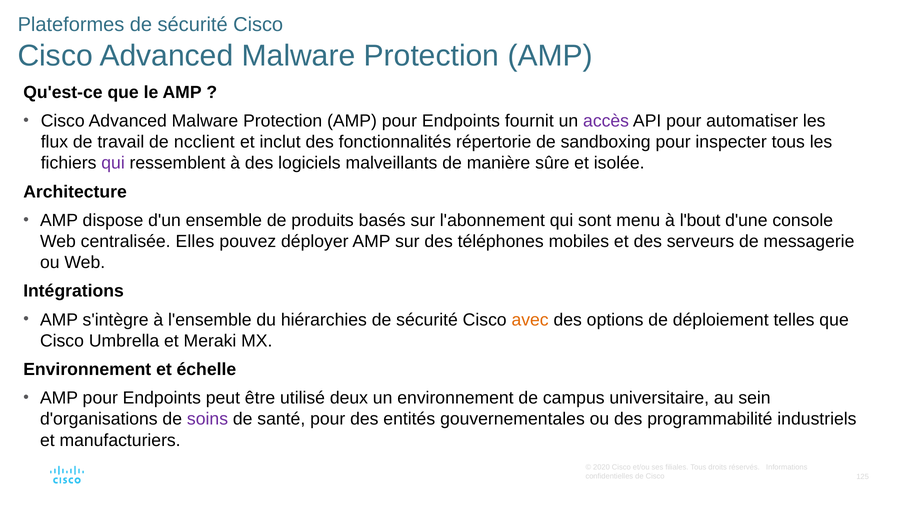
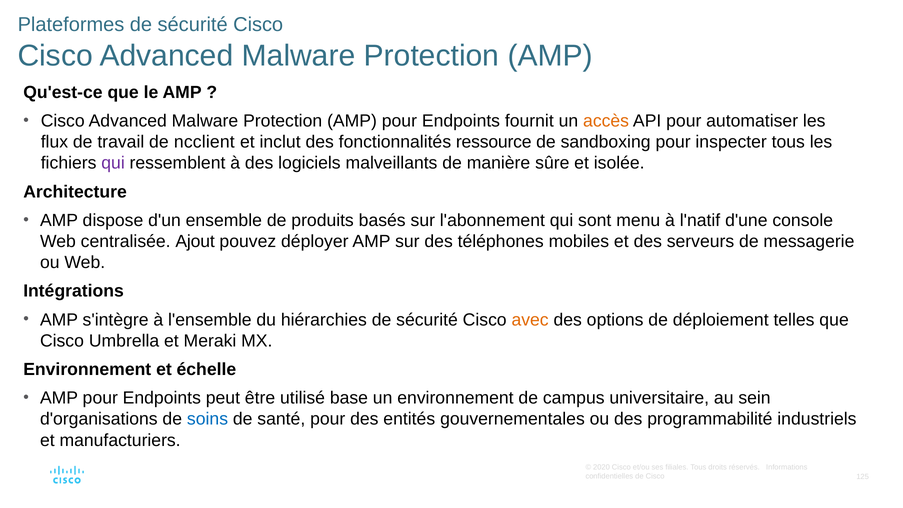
accès colour: purple -> orange
répertorie: répertorie -> ressource
l'bout: l'bout -> l'natif
Elles: Elles -> Ajout
deux: deux -> base
soins colour: purple -> blue
